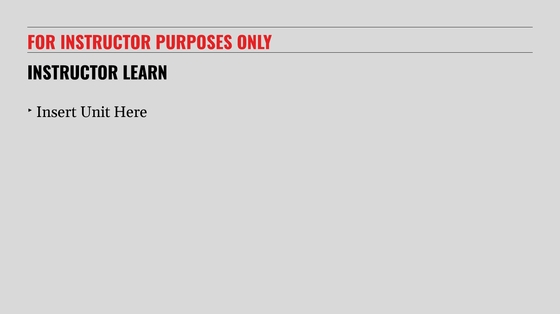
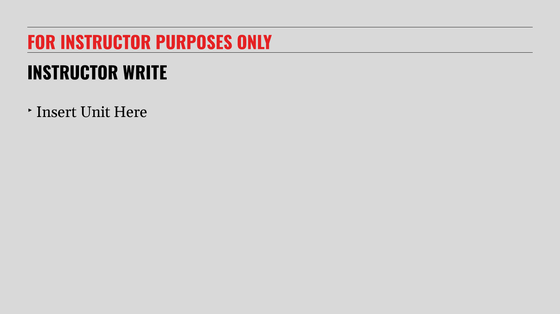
LEARN: LEARN -> WRITE
